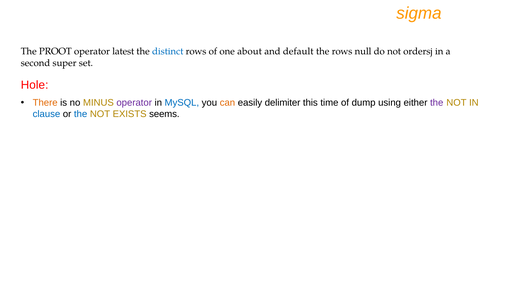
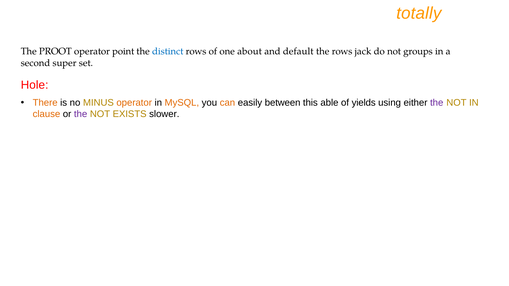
sigma: sigma -> totally
latest: latest -> point
null: null -> jack
ordersj: ordersj -> groups
operator at (134, 103) colour: purple -> orange
MySQL colour: blue -> orange
delimiter: delimiter -> between
time: time -> able
dump: dump -> yields
clause colour: blue -> orange
the at (81, 114) colour: blue -> purple
seems: seems -> slower
